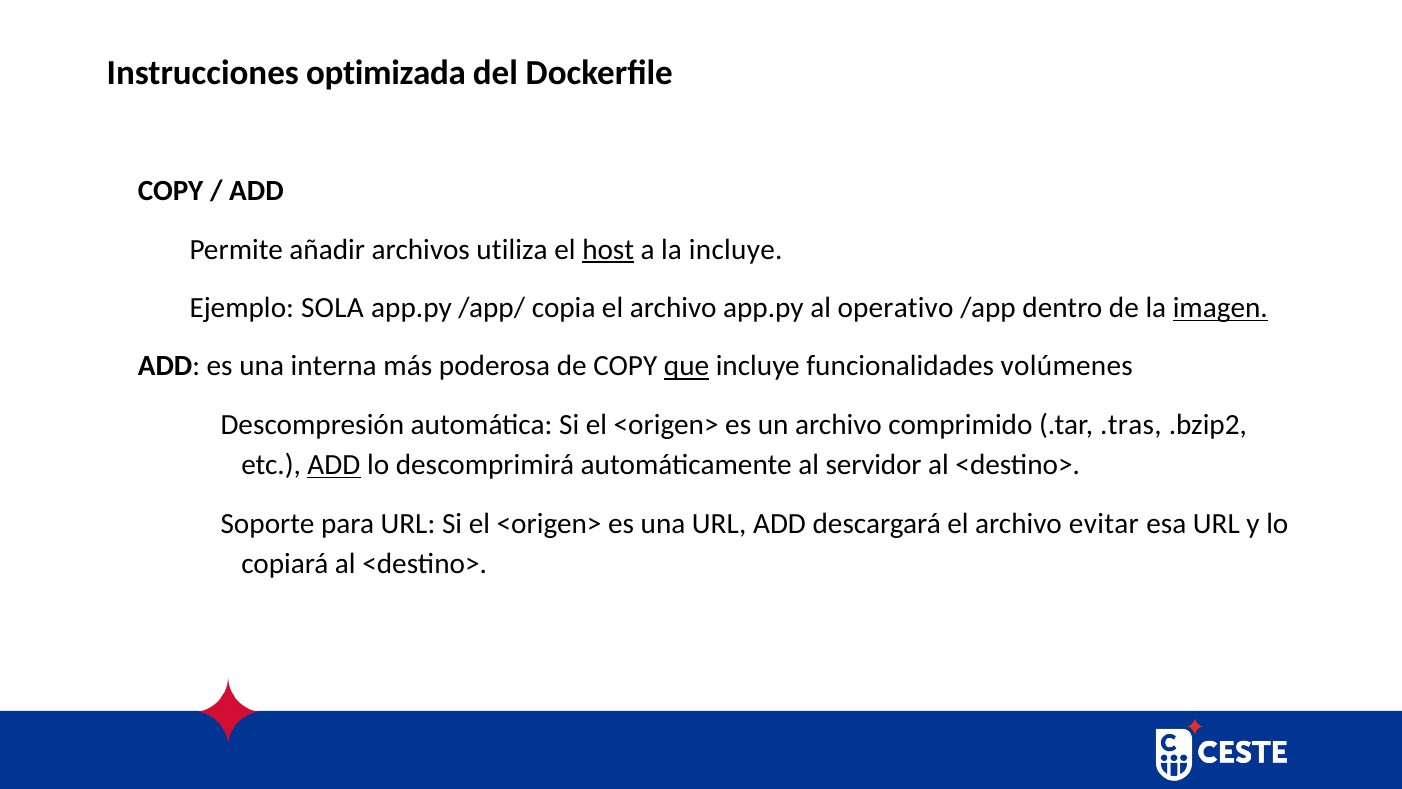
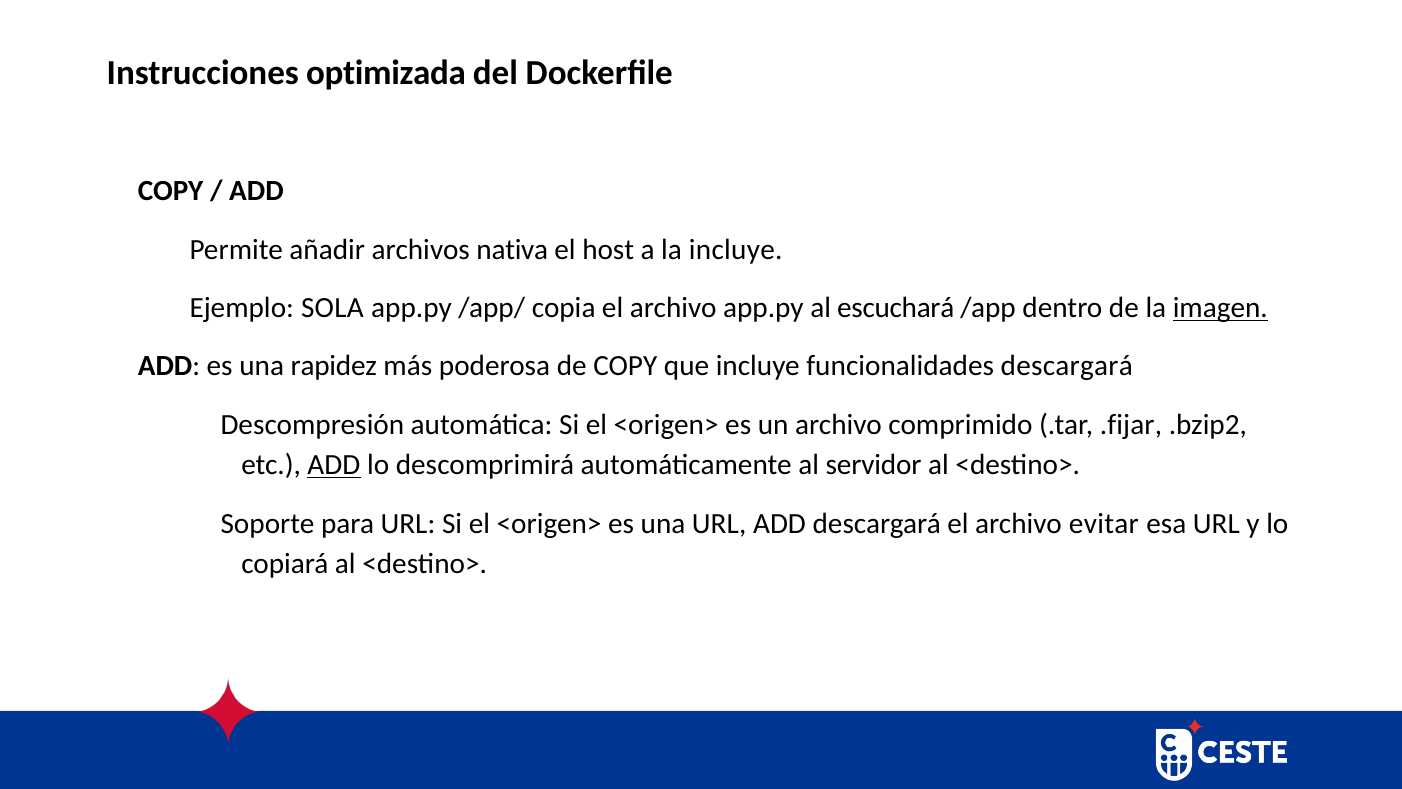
utiliza: utiliza -> nativa
host underline: present -> none
operativo: operativo -> escuchará
interna: interna -> rapidez
que underline: present -> none
funcionalidades volúmenes: volúmenes -> descargará
.tras: .tras -> .fijar
